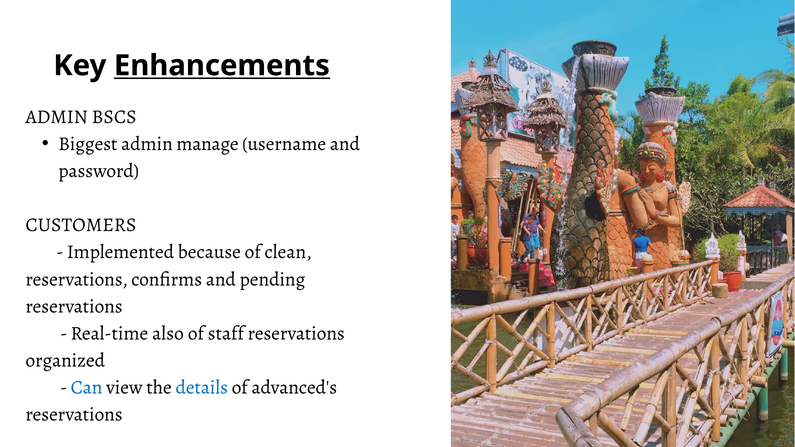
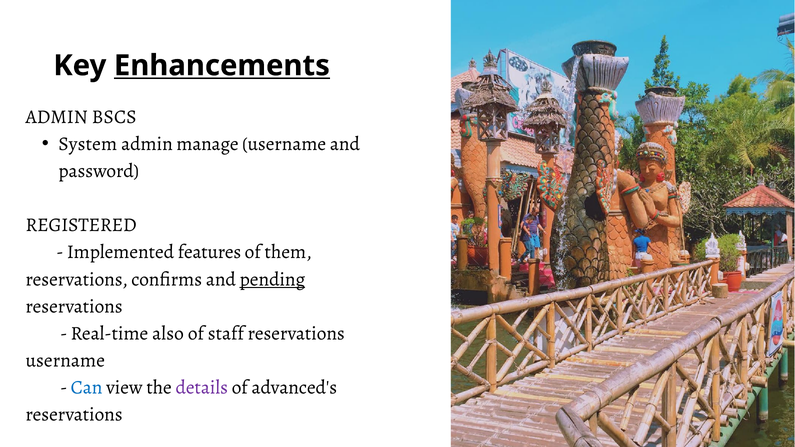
Biggest: Biggest -> System
CUSTOMERS: CUSTOMERS -> REGISTERED
because: because -> features
clean: clean -> them
pending underline: none -> present
organized at (65, 360): organized -> username
details colour: blue -> purple
